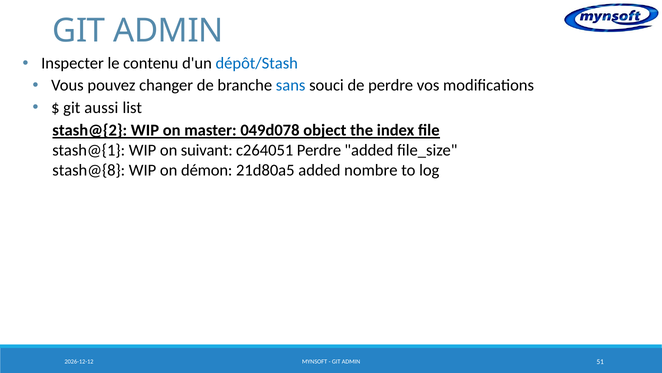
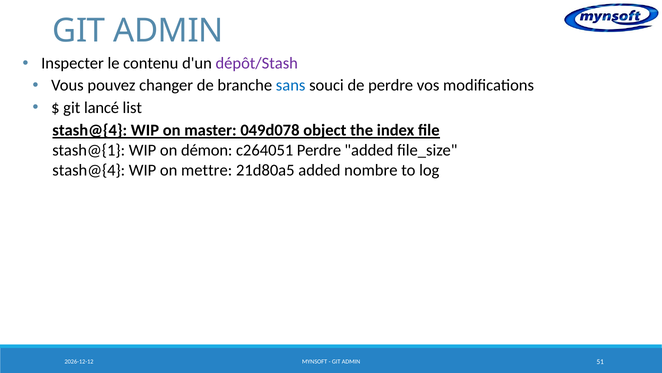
dépôt/Stash colour: blue -> purple
aussi: aussi -> lancé
stash@{2 at (90, 130): stash@{2 -> stash@{4
suivant: suivant -> démon
stash@{8 at (89, 170): stash@{8 -> stash@{4
démon: démon -> mettre
